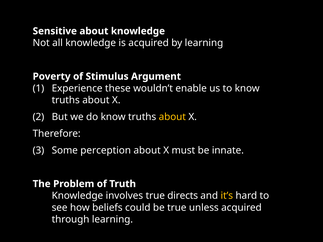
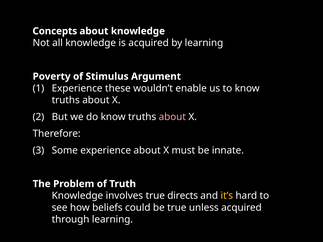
Sensitive: Sensitive -> Concepts
about at (172, 117) colour: yellow -> pink
Some perception: perception -> experience
